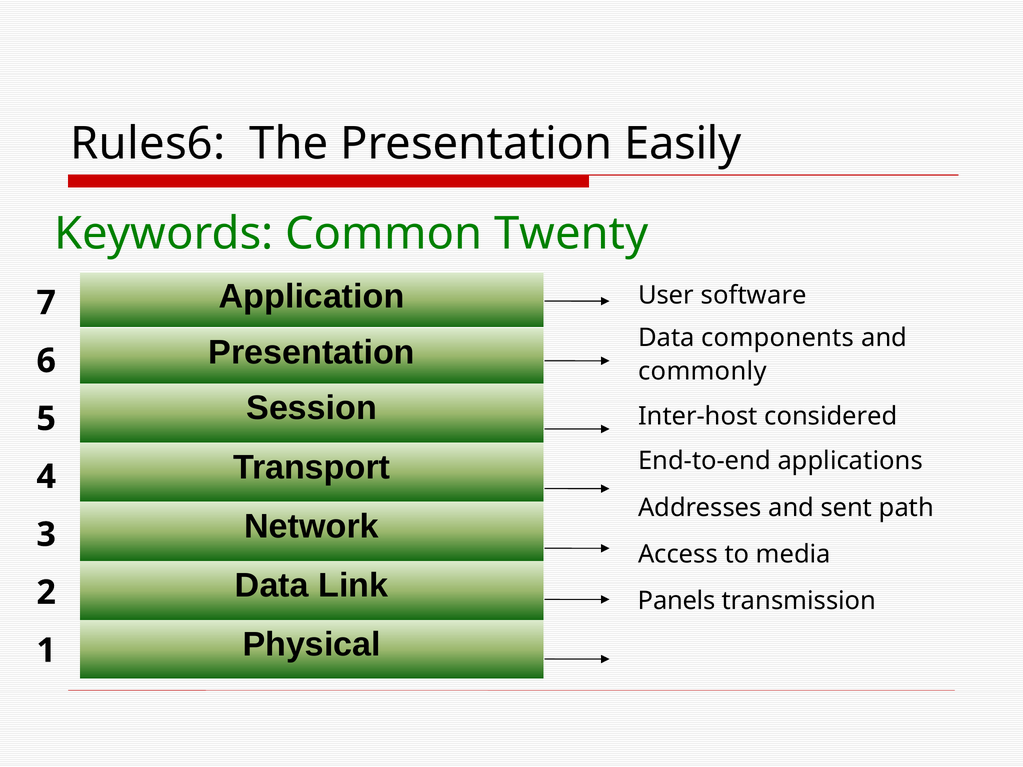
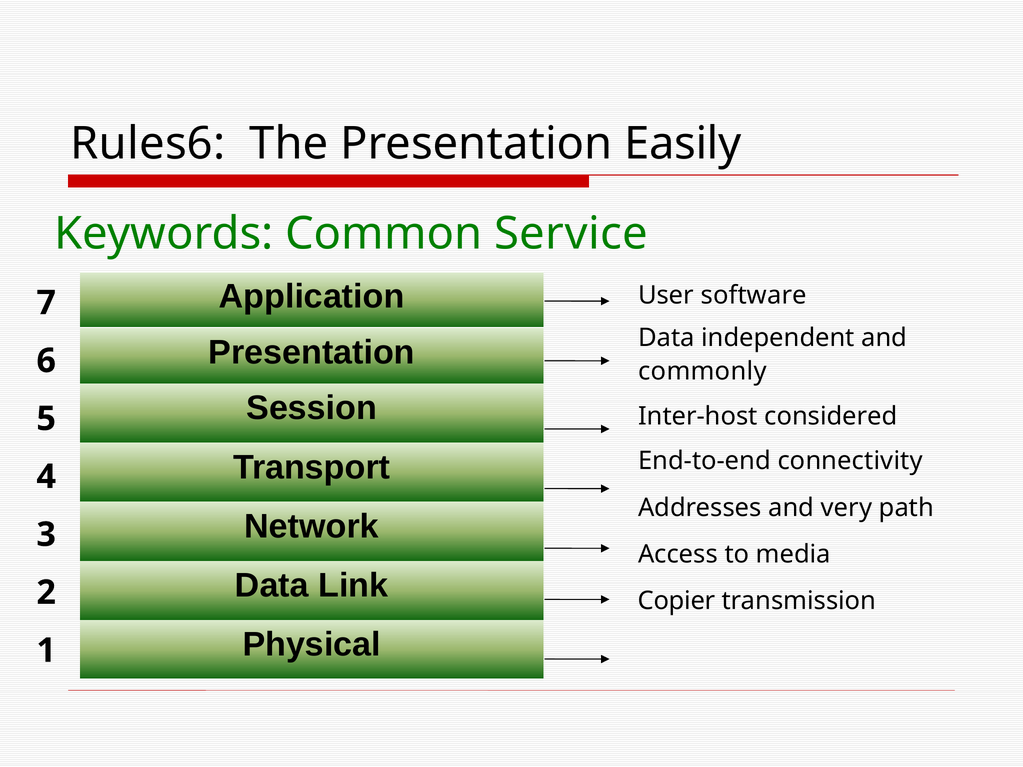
Twenty: Twenty -> Service
components: components -> independent
applications: applications -> connectivity
sent: sent -> very
Panels: Panels -> Copier
